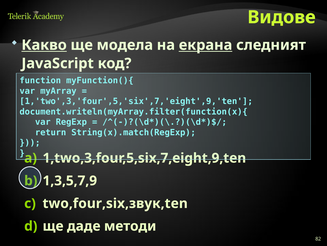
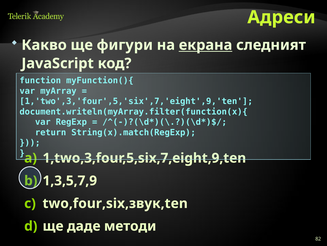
Видове: Видове -> Адреси
Какво underline: present -> none
модела: модела -> фигури
